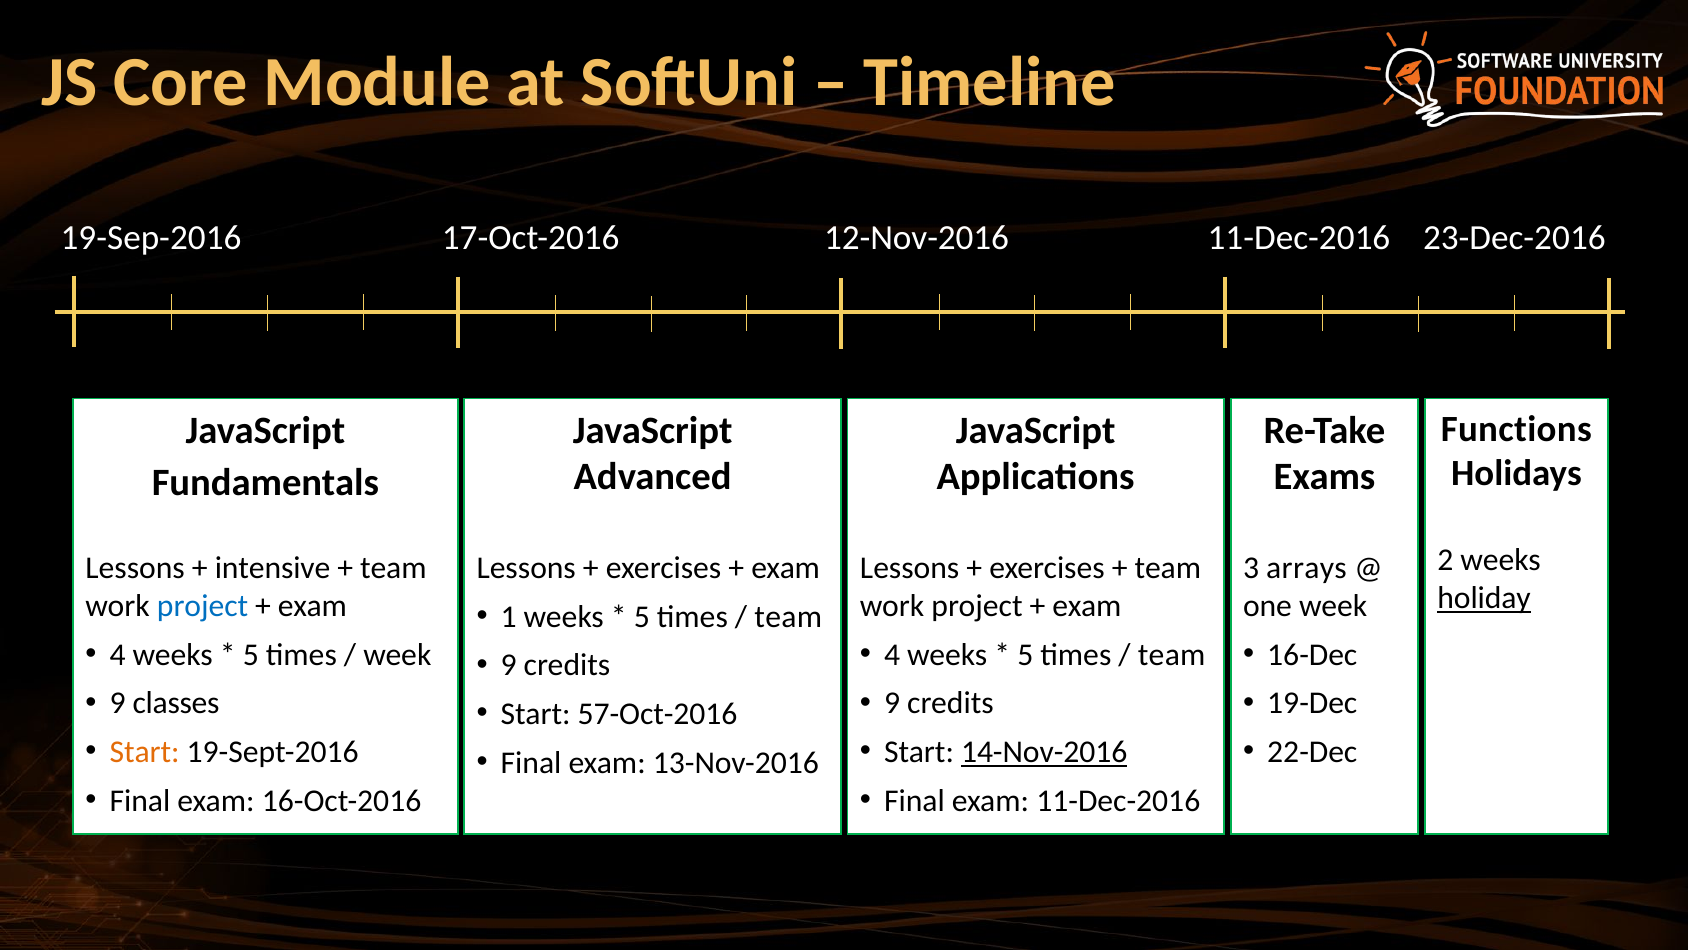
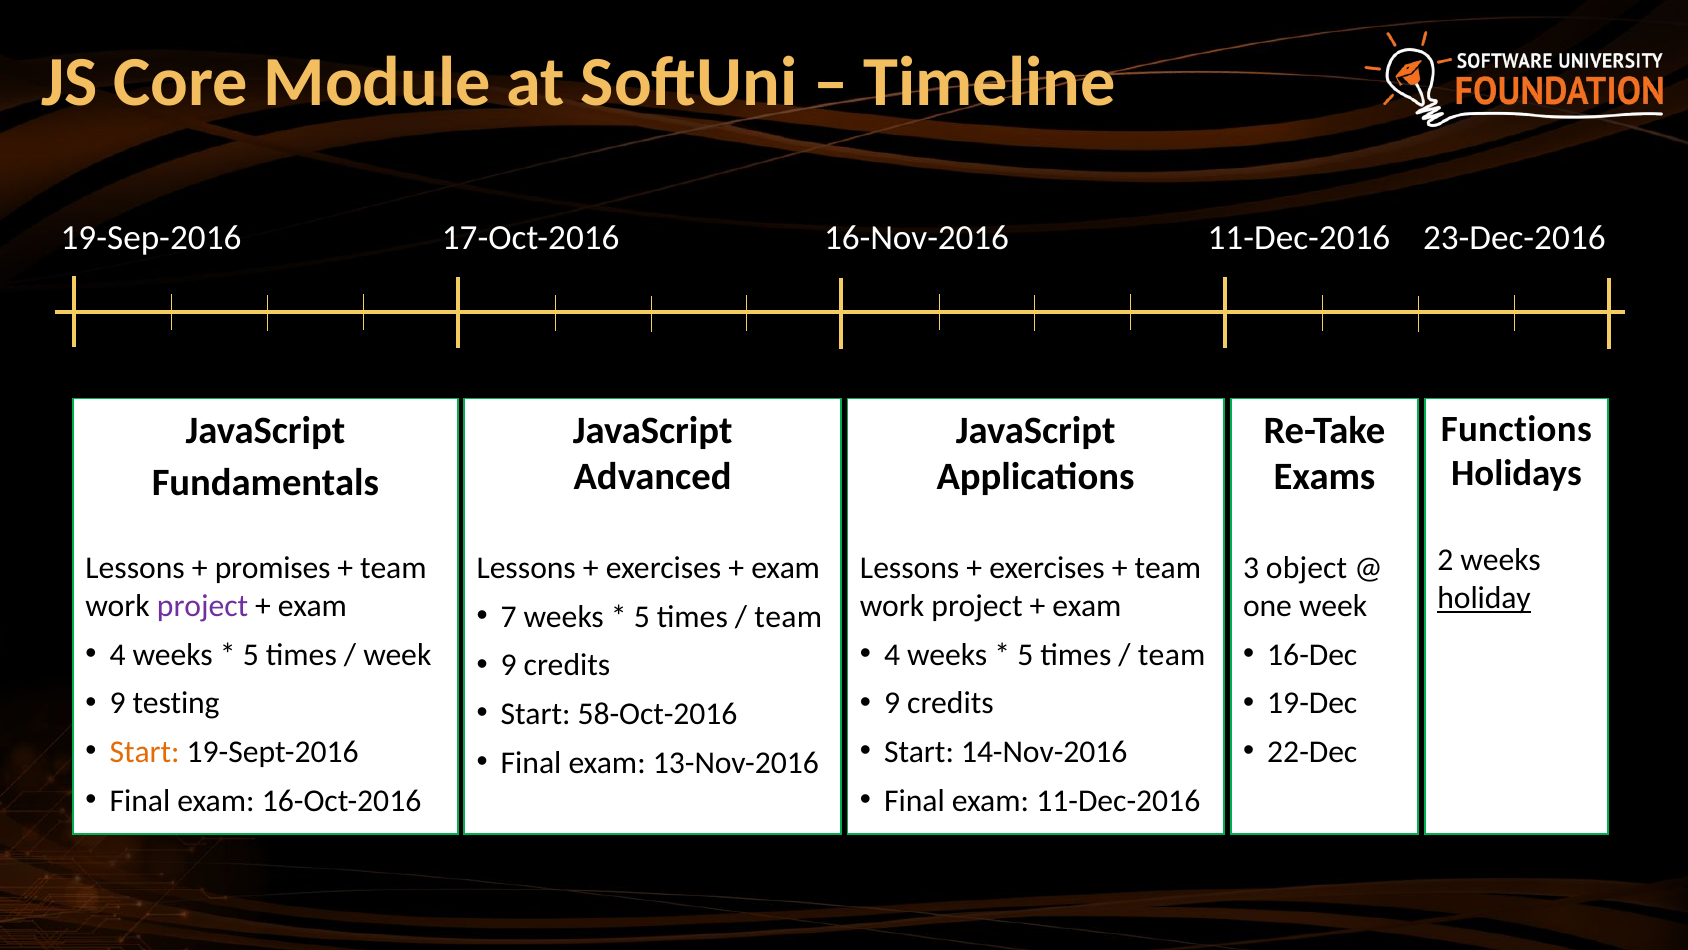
12-Nov-2016: 12-Nov-2016 -> 16-Nov-2016
intensive: intensive -> promises
arrays: arrays -> object
project at (203, 606) colour: blue -> purple
1: 1 -> 7
classes: classes -> testing
57-Oct-2016: 57-Oct-2016 -> 58-Oct-2016
14-Nov-2016 underline: present -> none
